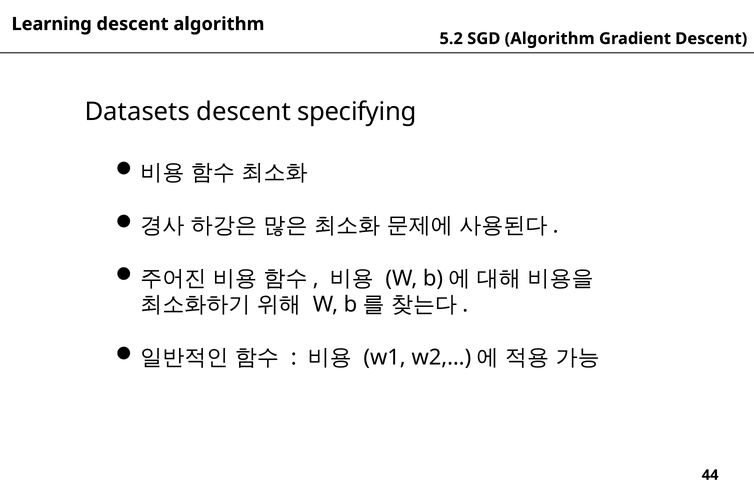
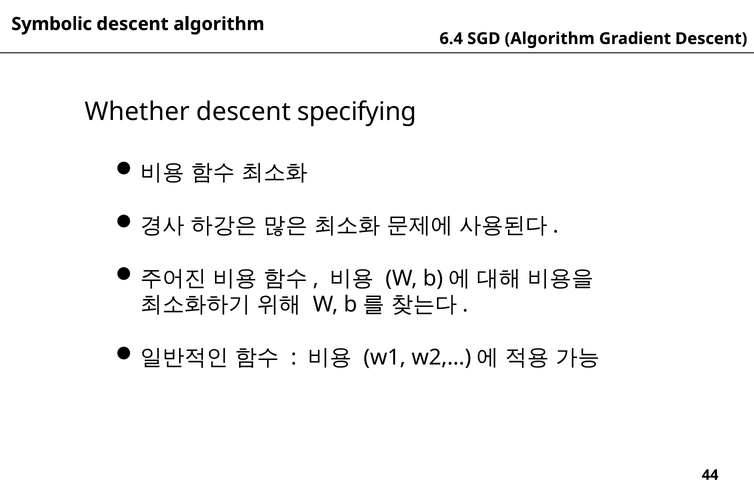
Learning: Learning -> Symbolic
5.2: 5.2 -> 6.4
Datasets: Datasets -> Whether
